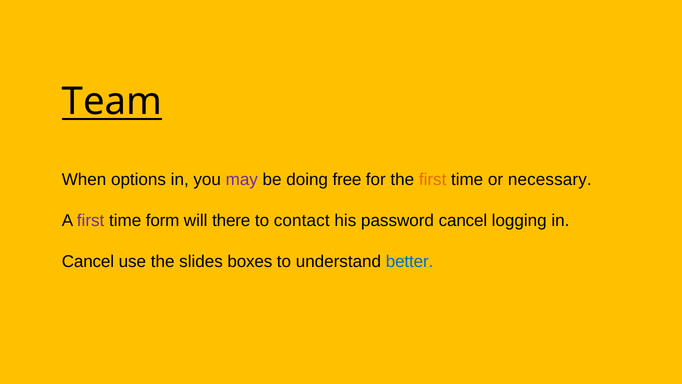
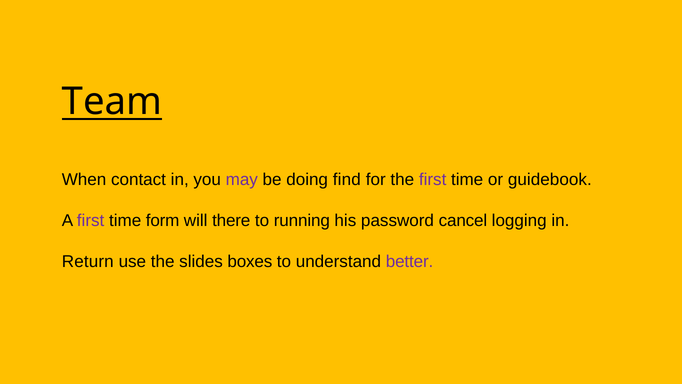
options: options -> contact
free: free -> find
first at (433, 179) colour: orange -> purple
necessary: necessary -> guidebook
contact: contact -> running
Cancel at (88, 261): Cancel -> Return
better colour: blue -> purple
